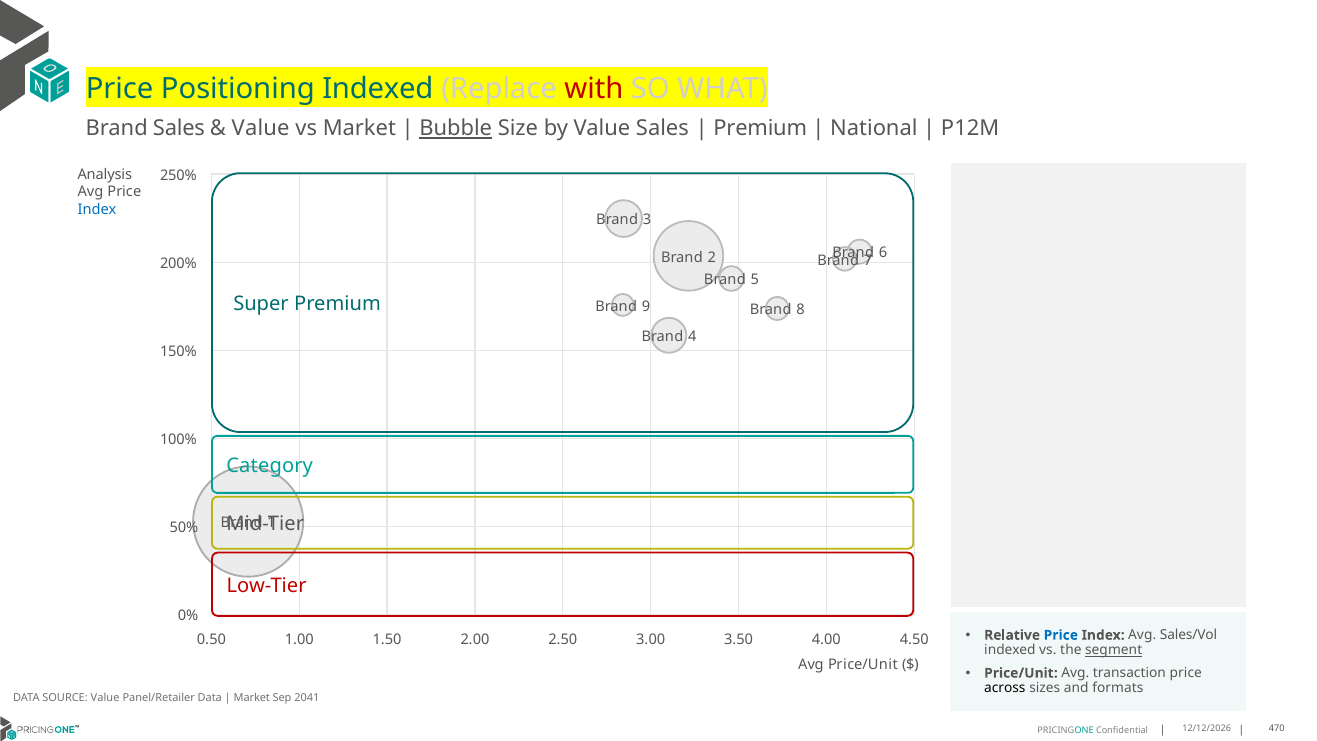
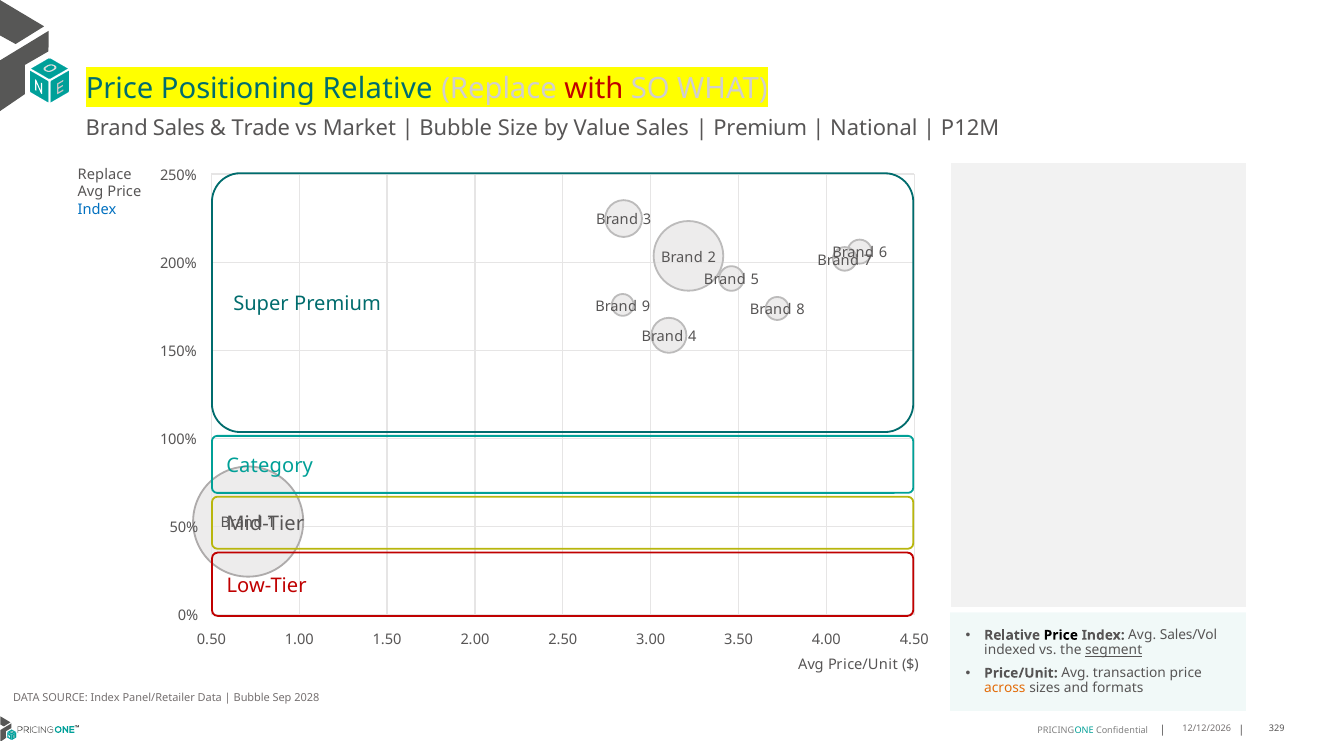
Positioning Indexed: Indexed -> Relative
Value at (261, 128): Value -> Trade
Bubble at (456, 128) underline: present -> none
Analysis at (105, 174): Analysis -> Replace
Price at (1061, 635) colour: blue -> black
across colour: black -> orange
SOURCE Value: Value -> Index
Market at (252, 698): Market -> Bubble
2041: 2041 -> 2028
470: 470 -> 329
